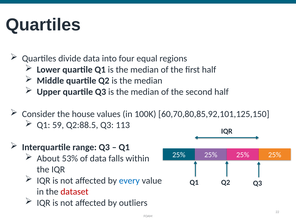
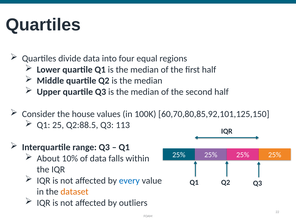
59: 59 -> 25
53%: 53% -> 10%
dataset colour: red -> orange
